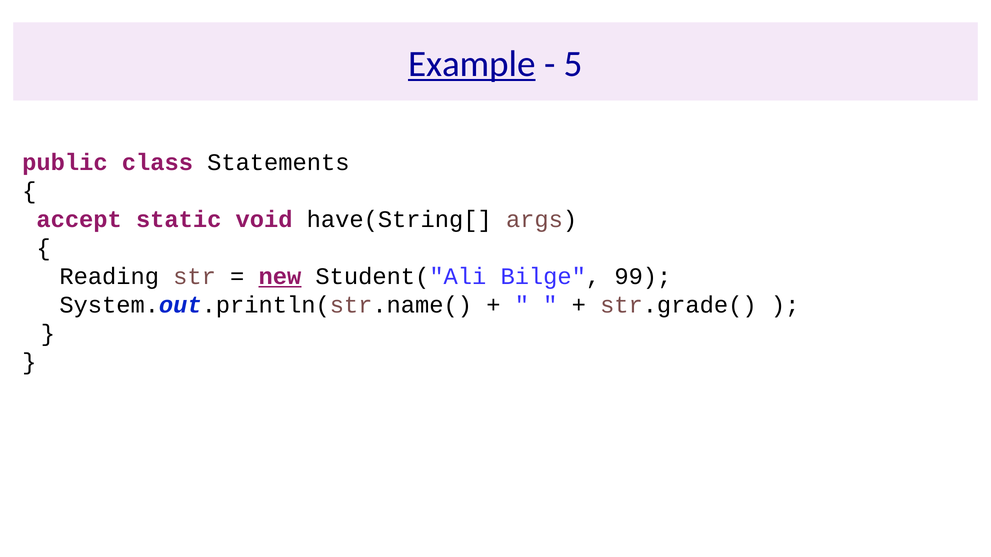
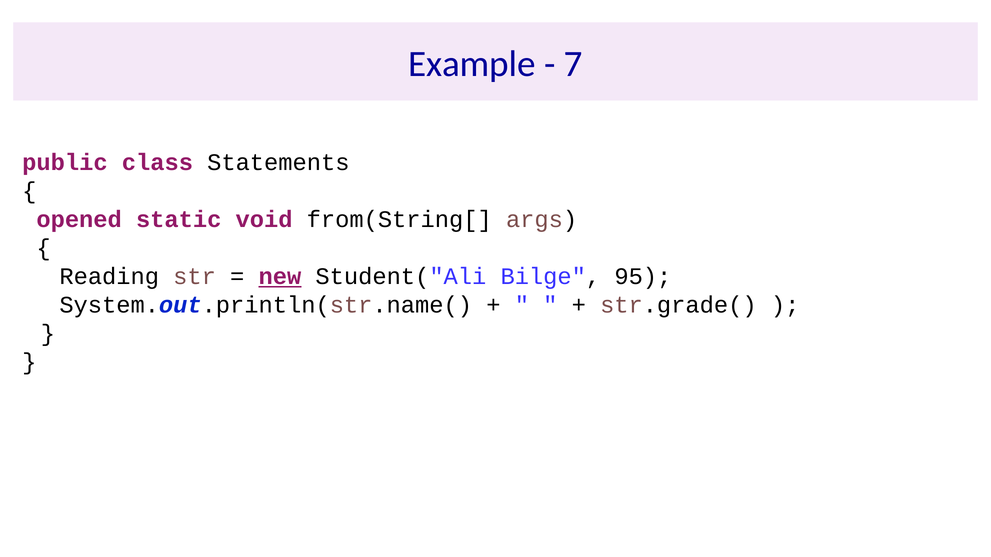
Example underline: present -> none
5: 5 -> 7
accept: accept -> opened
have(String[: have(String[ -> from(String[
99: 99 -> 95
